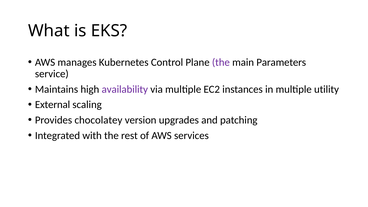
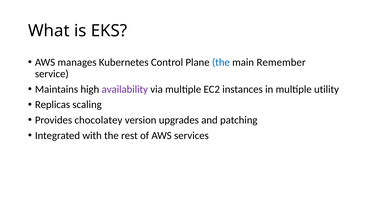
the at (221, 62) colour: purple -> blue
Parameters: Parameters -> Remember
External: External -> Replicas
